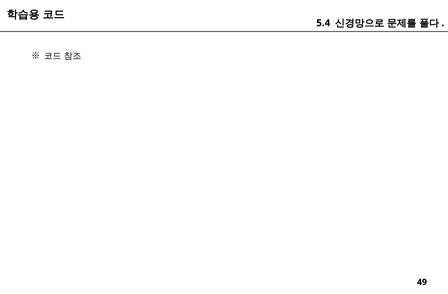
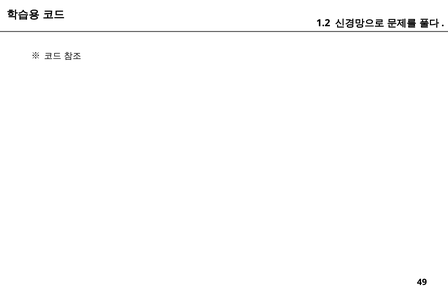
5.4: 5.4 -> 1.2
